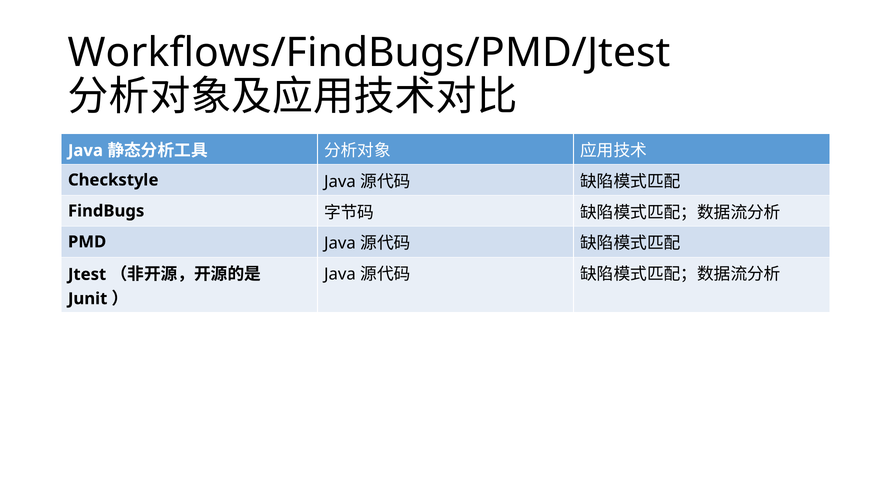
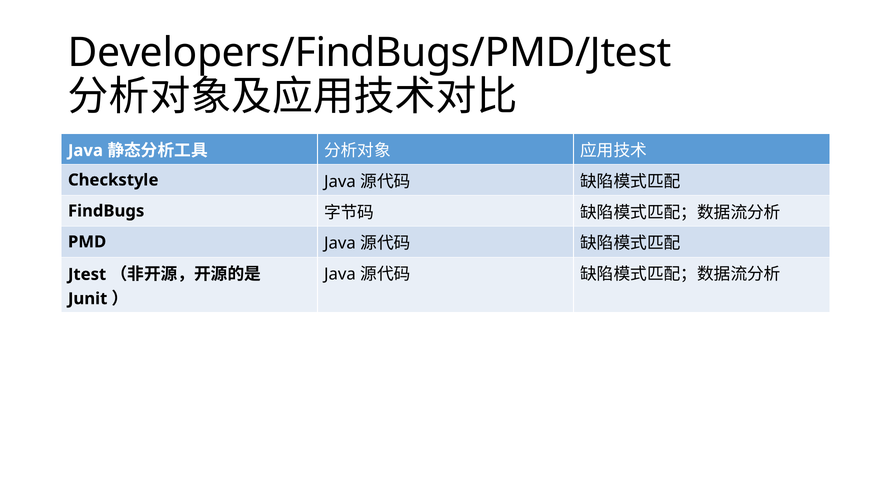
Workflows/FindBugs/PMD/Jtest: Workflows/FindBugs/PMD/Jtest -> Developers/FindBugs/PMD/Jtest
